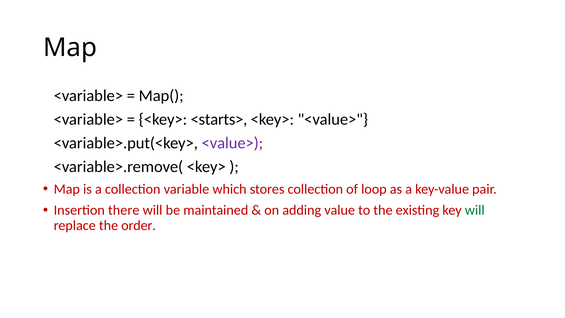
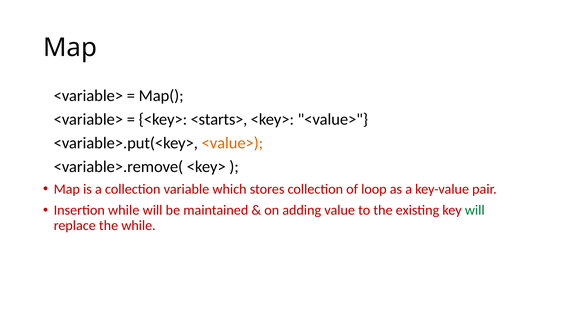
<value> at (232, 143) colour: purple -> orange
Insertion there: there -> while
the order: order -> while
